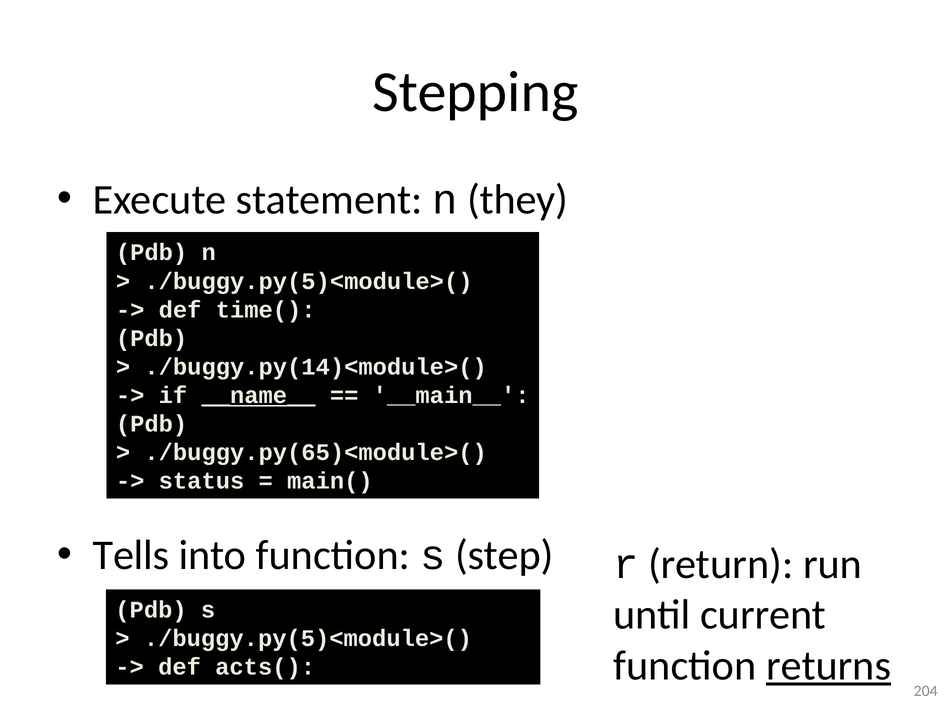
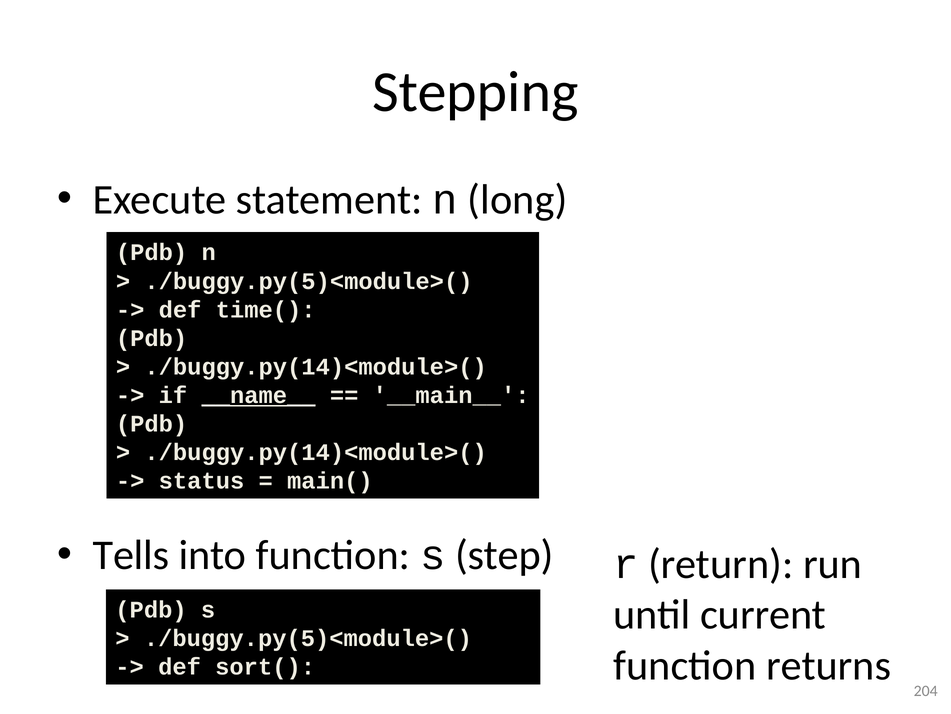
they: they -> long
./buggy.py(65)<module>( at (316, 452): ./buggy.py(65)<module>( -> ./buggy.py(14)<module>(
returns underline: present -> none
acts(: acts( -> sort(
